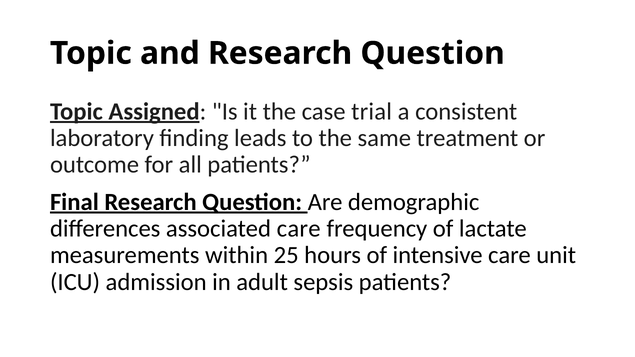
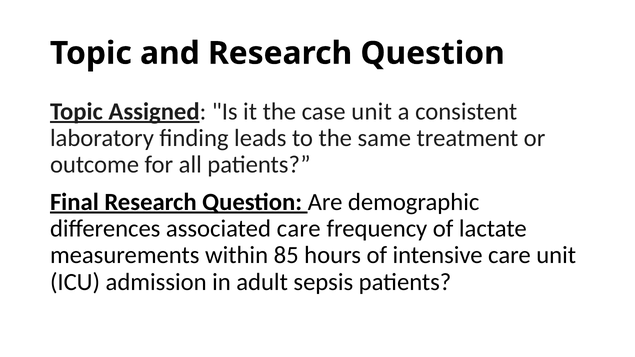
case trial: trial -> unit
25: 25 -> 85
